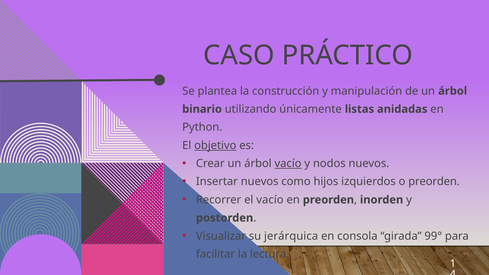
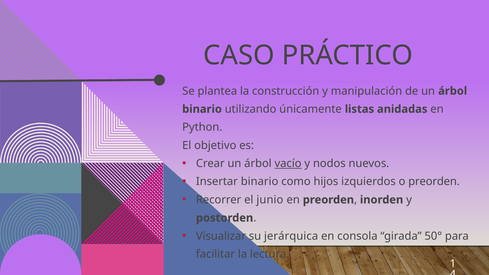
objetivo underline: present -> none
Insertar nuevos: nuevos -> binario
el vacío: vacío -> junio
99°: 99° -> 50°
